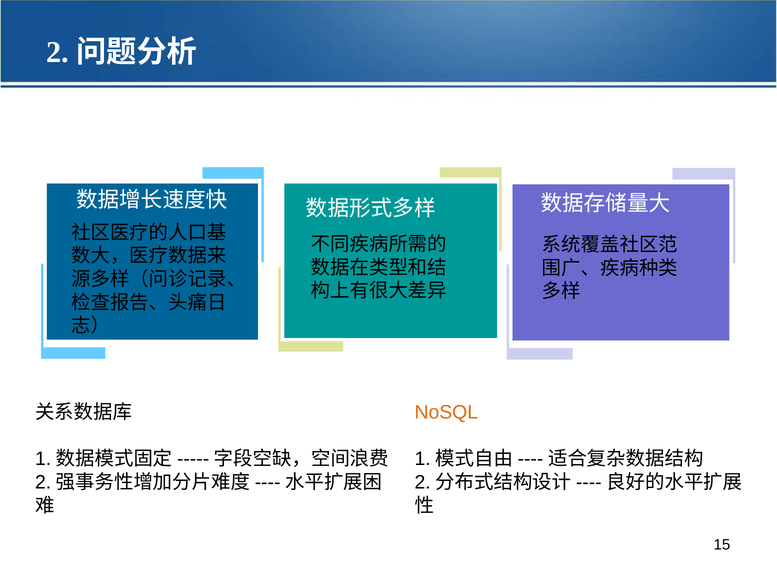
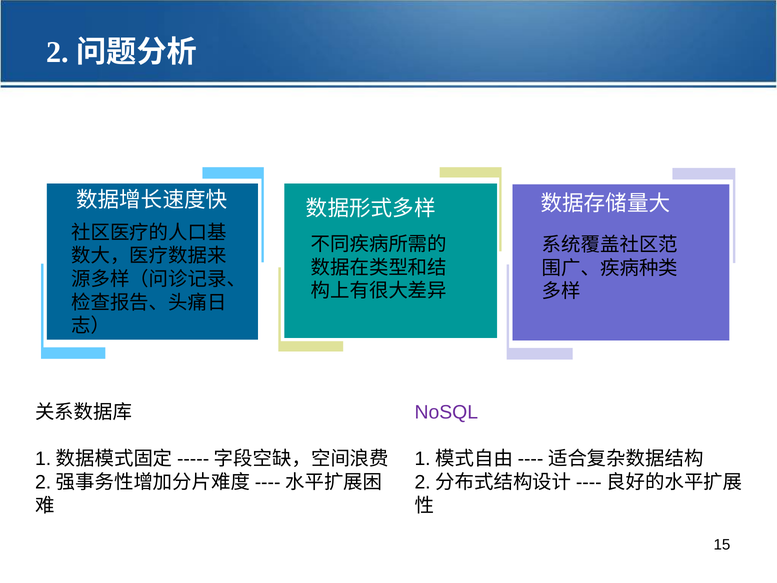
NoSQL colour: orange -> purple
